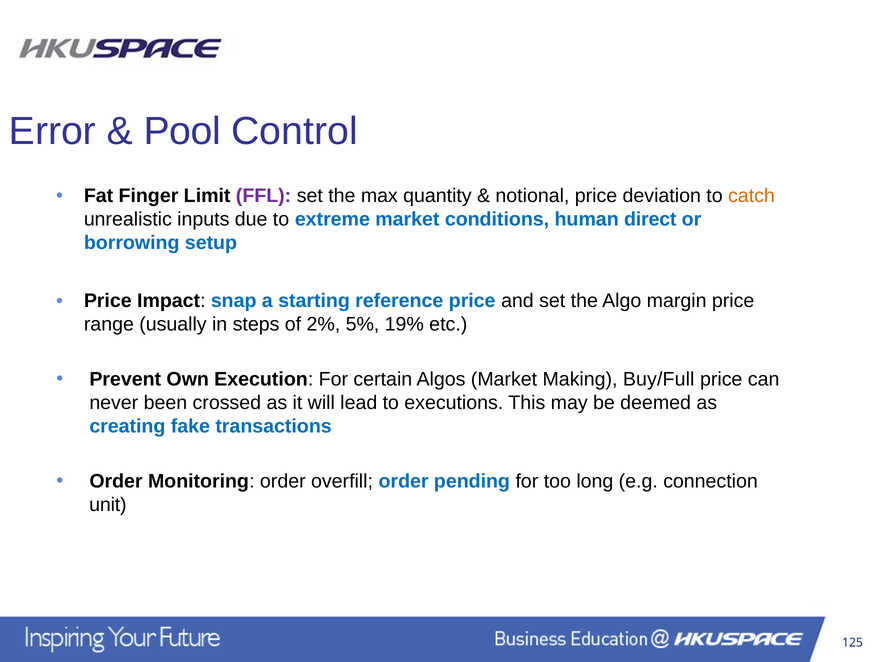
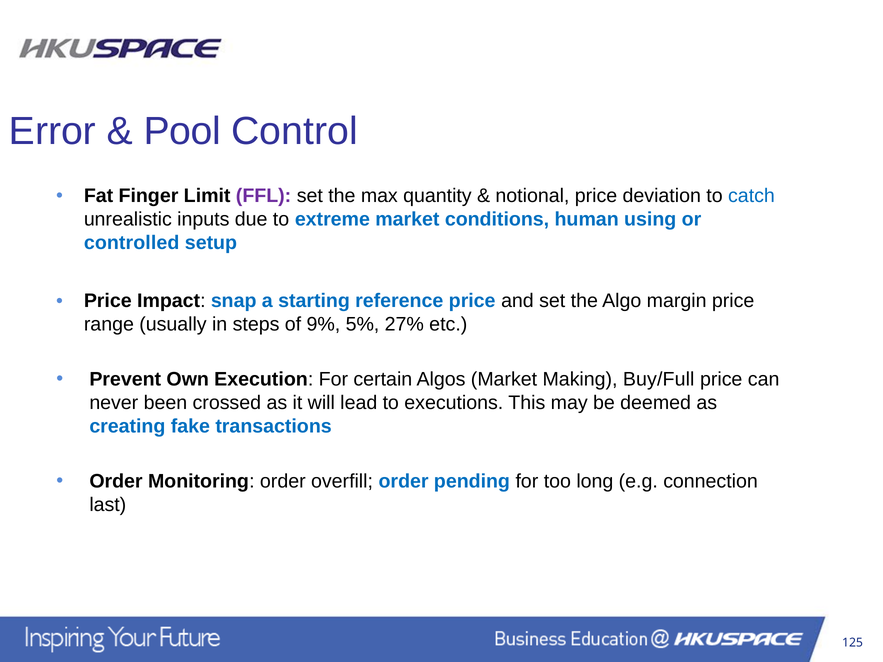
catch colour: orange -> blue
direct: direct -> using
borrowing: borrowing -> controlled
2%: 2% -> 9%
19%: 19% -> 27%
unit: unit -> last
